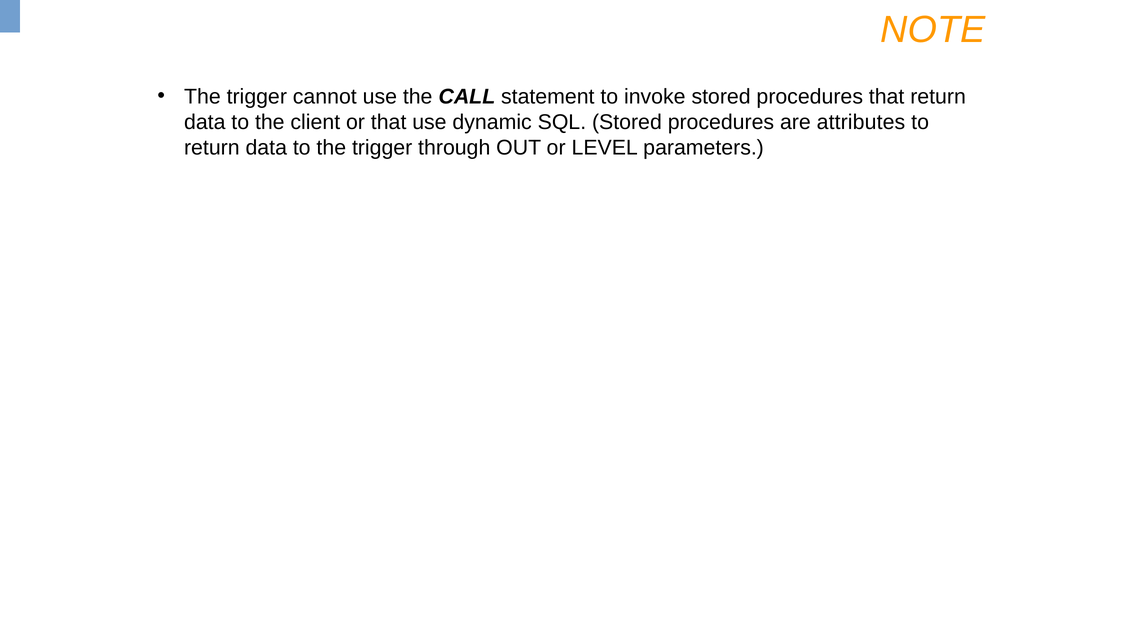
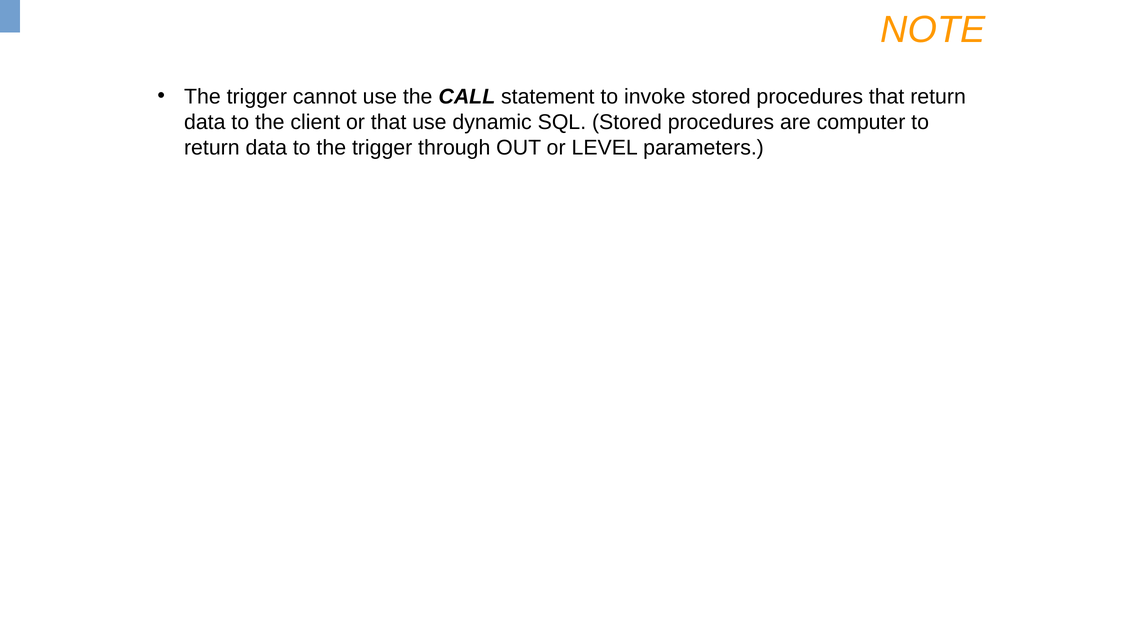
attributes: attributes -> computer
